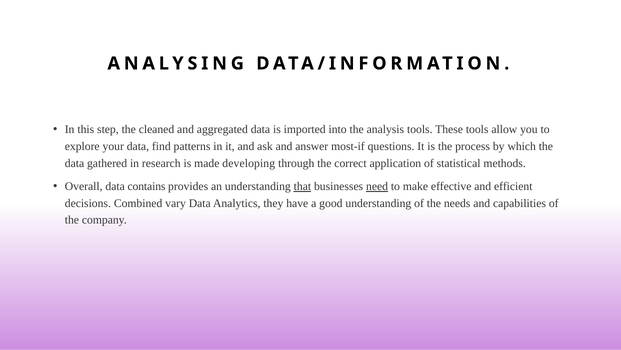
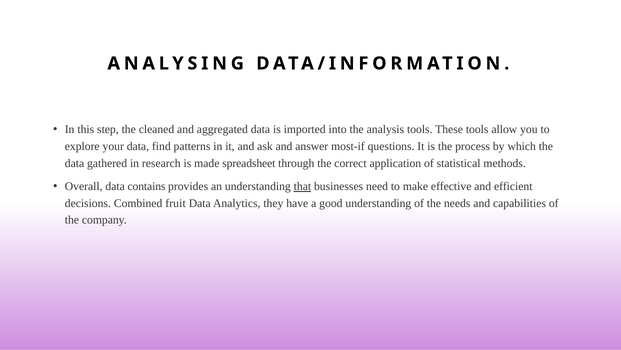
developing: developing -> spreadsheet
need underline: present -> none
vary: vary -> fruit
